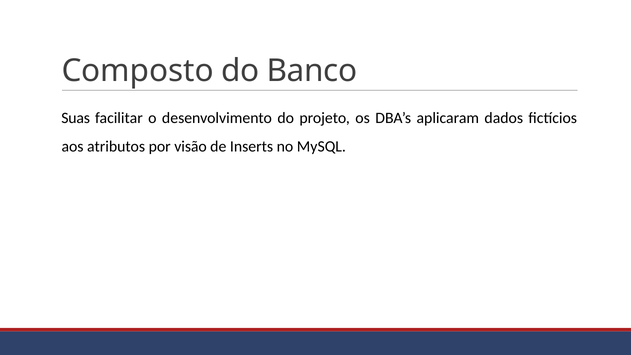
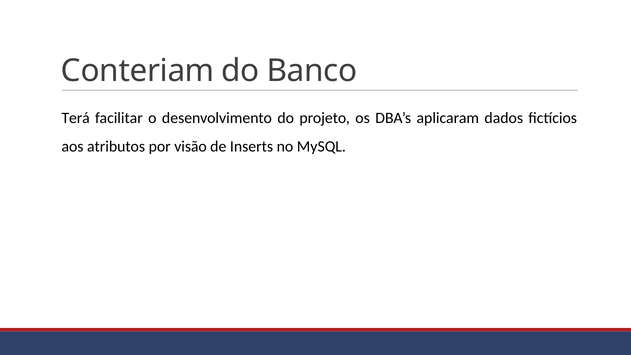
Composto: Composto -> Conteriam
Suas: Suas -> Terá
